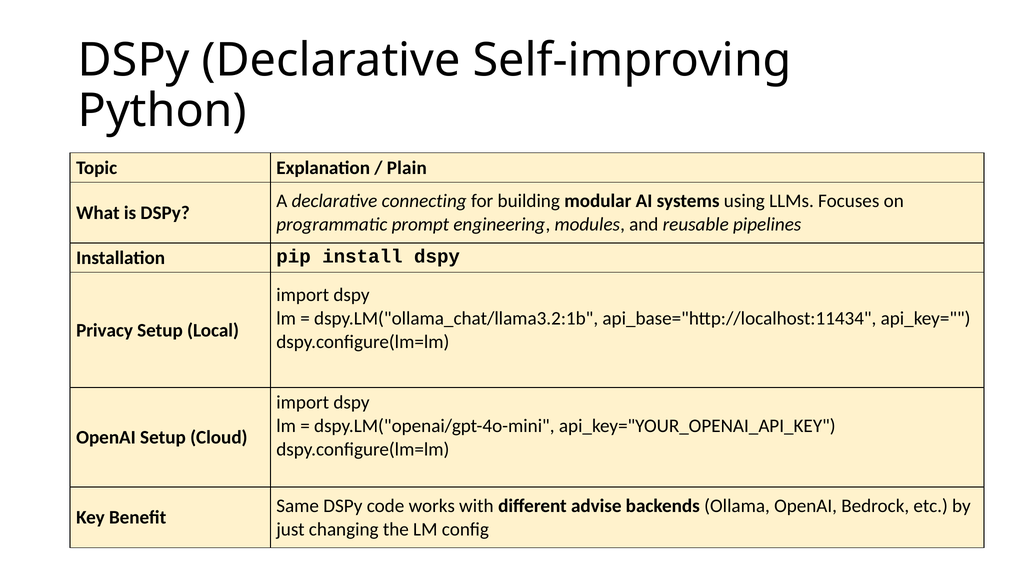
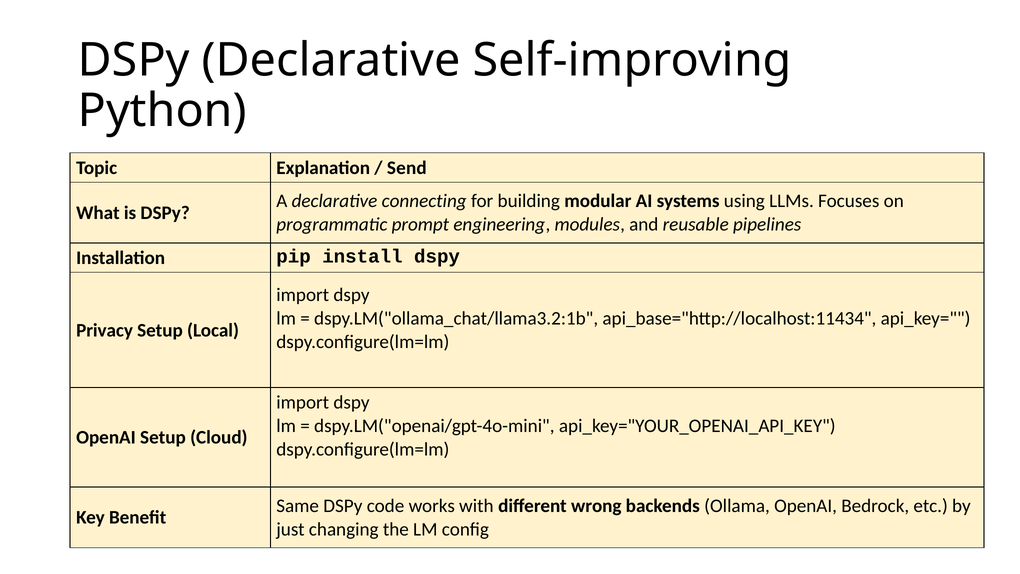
Plain: Plain -> Send
advise: advise -> wrong
